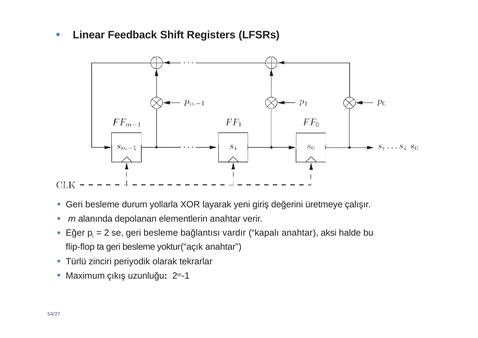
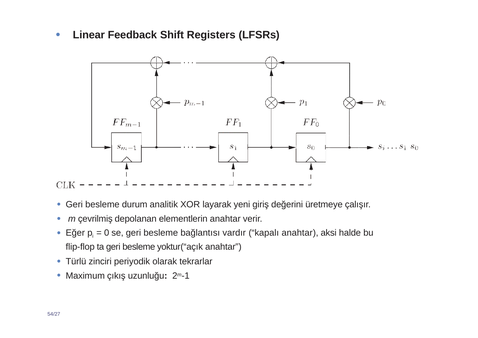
yollarla: yollarla -> analitik
alanında: alanında -> çevrilmiş
2: 2 -> 0
